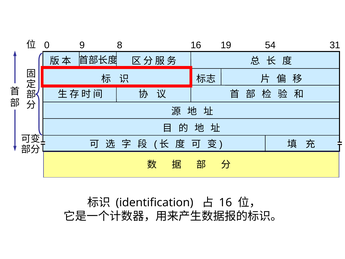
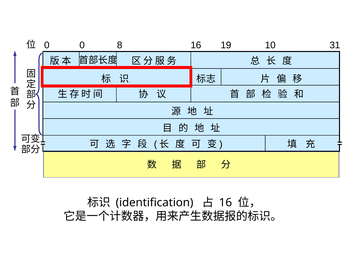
0 9: 9 -> 0
54: 54 -> 10
